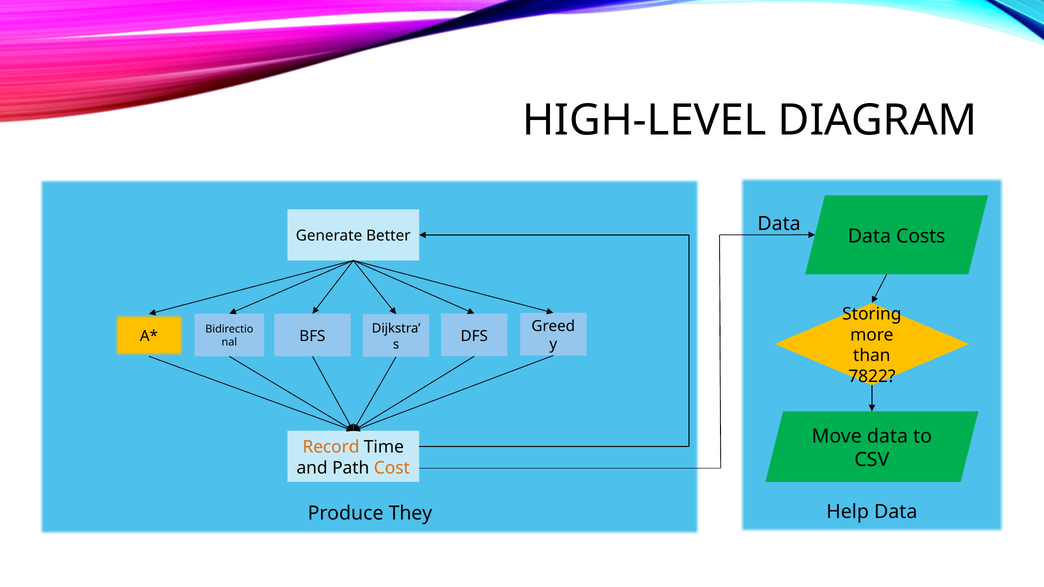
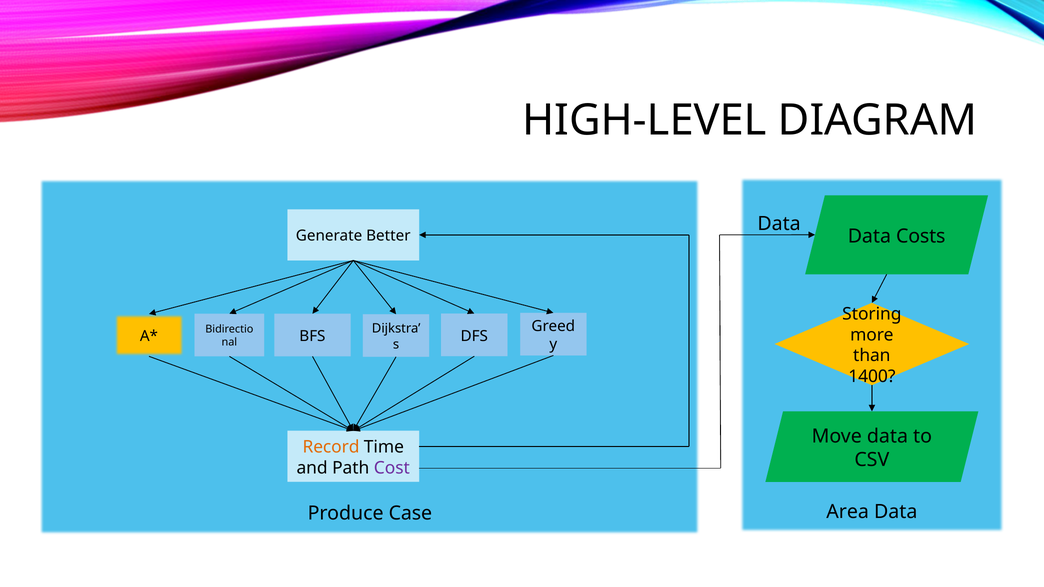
7822: 7822 -> 1400
Cost colour: orange -> purple
Help: Help -> Area
They: They -> Case
